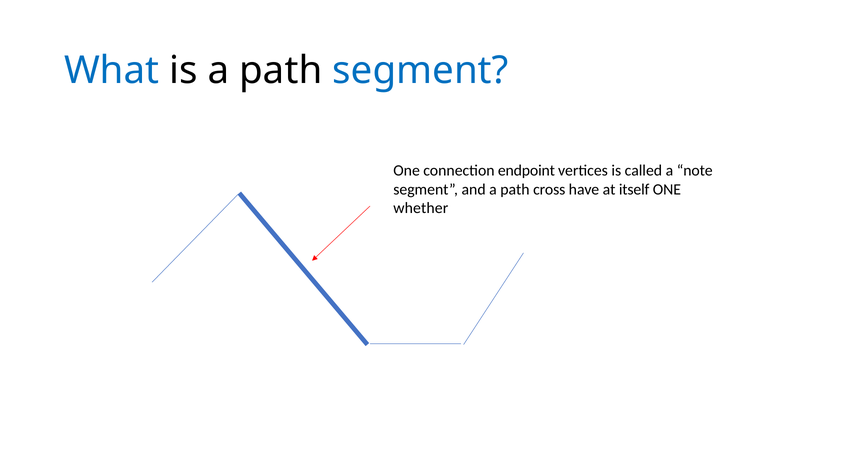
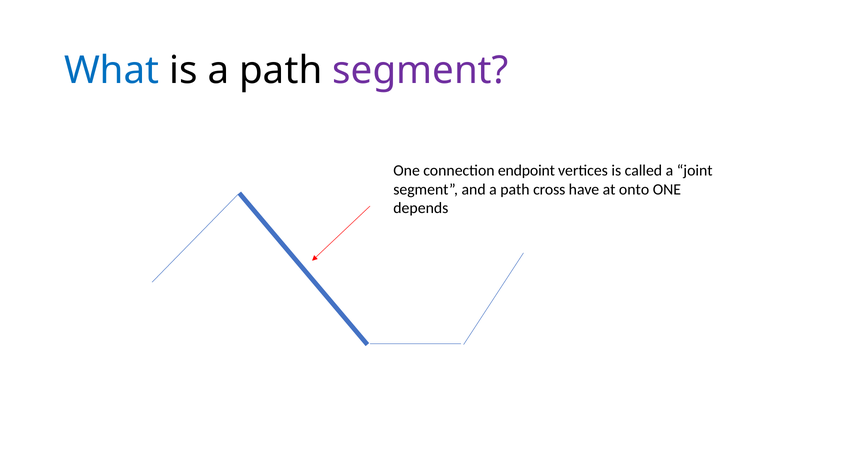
segment at (420, 71) colour: blue -> purple
note: note -> joint
itself: itself -> onto
whether: whether -> depends
